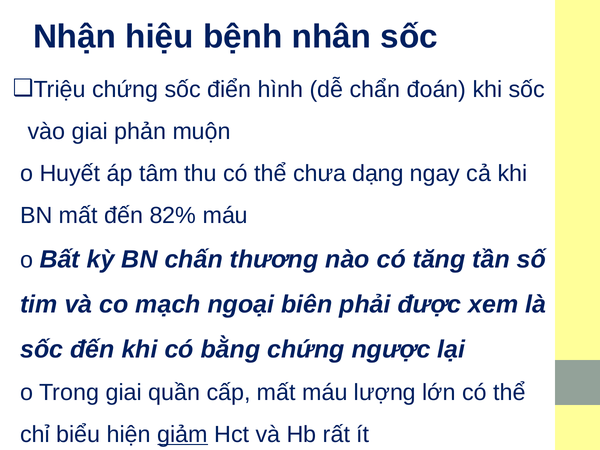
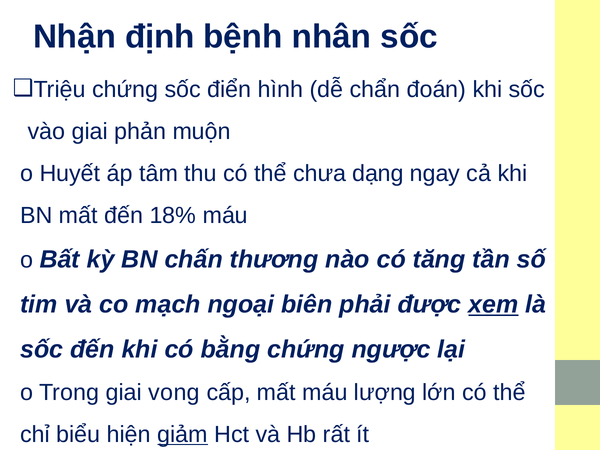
hiệu: hiệu -> định
82%: 82% -> 18%
xem underline: none -> present
quần: quần -> vong
